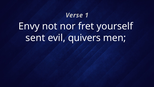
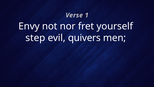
sent: sent -> step
